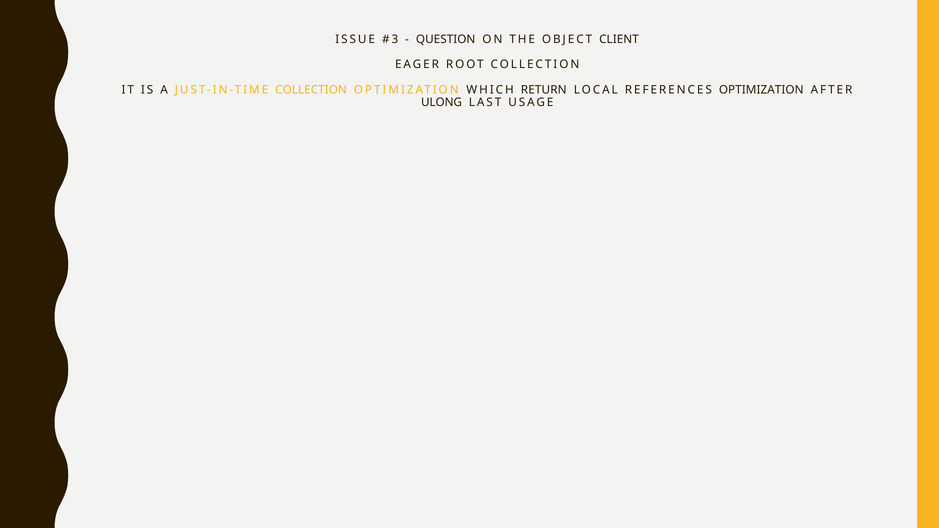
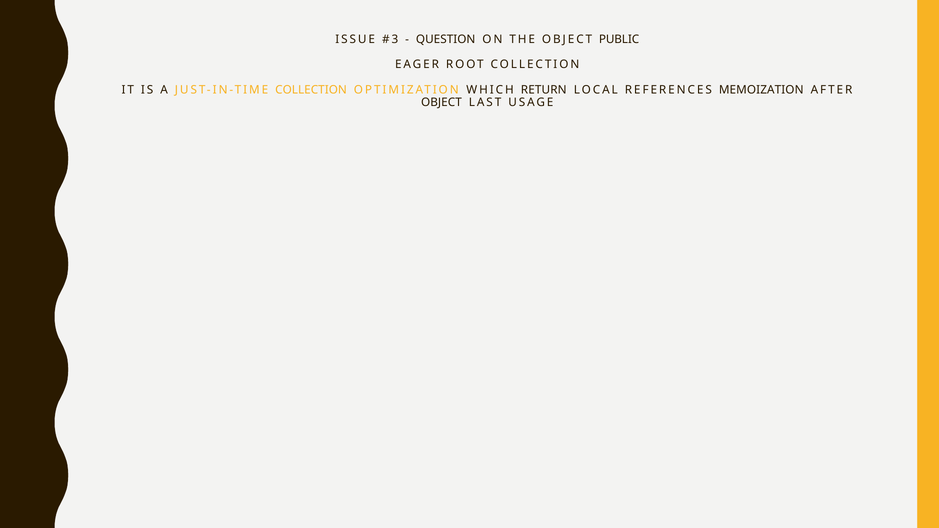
CLIENT: CLIENT -> PUBLIC
REFERENCES OPTIMIZATION: OPTIMIZATION -> MEMOIZATION
ULONG at (442, 103): ULONG -> OBJECT
